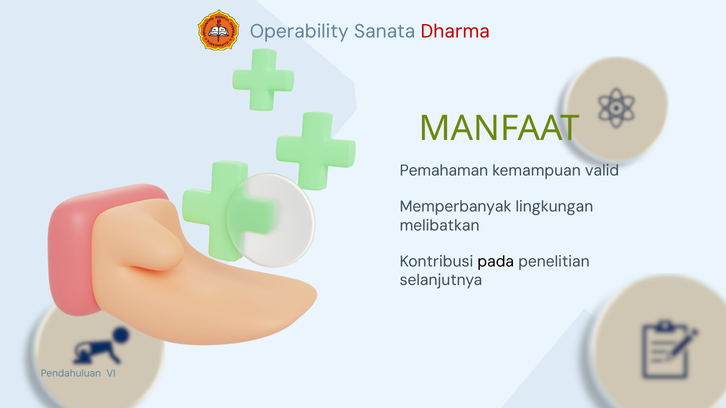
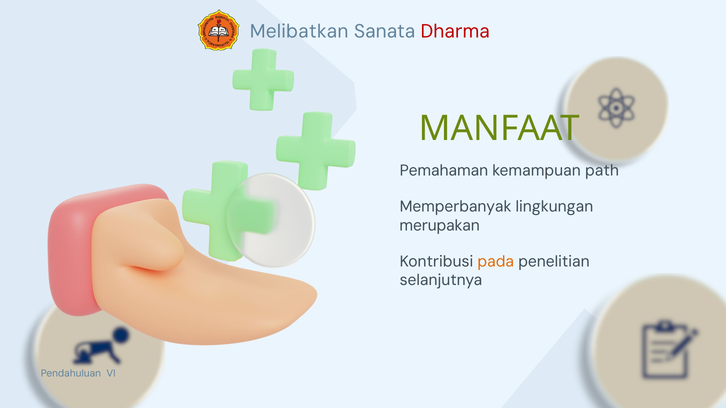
Operability: Operability -> Melibatkan
valid: valid -> path
melibatkan: melibatkan -> merupakan
pada colour: black -> orange
